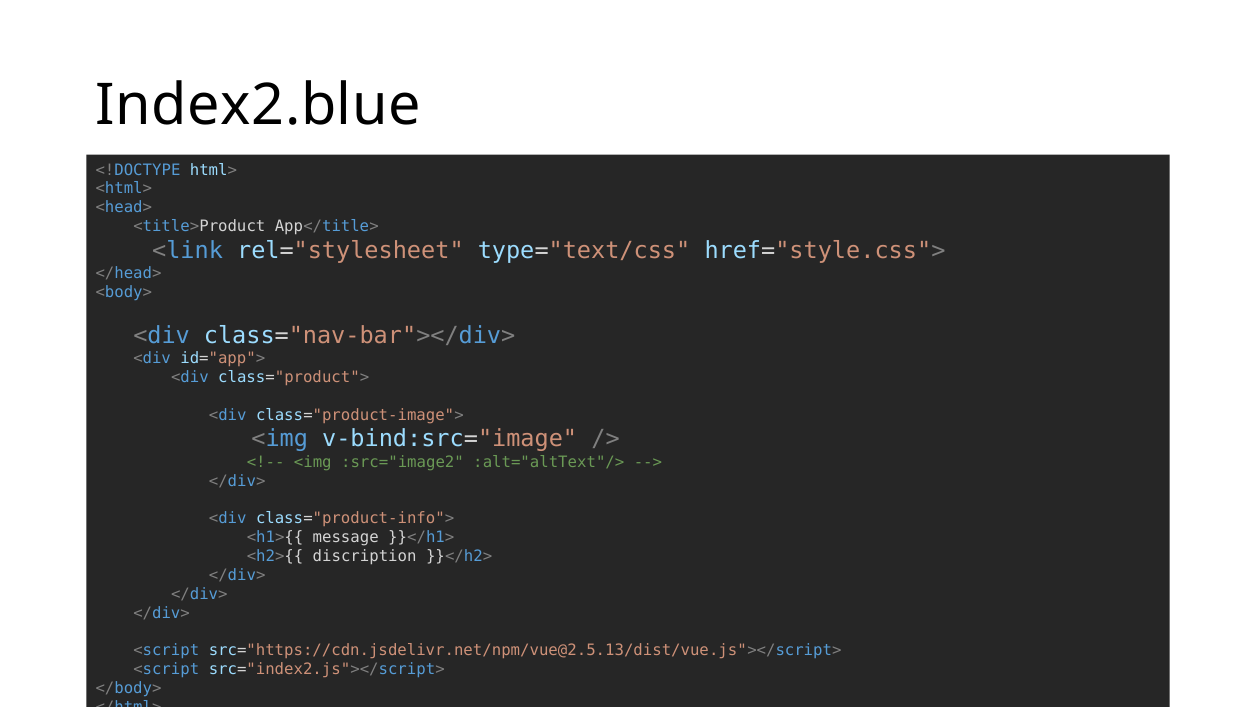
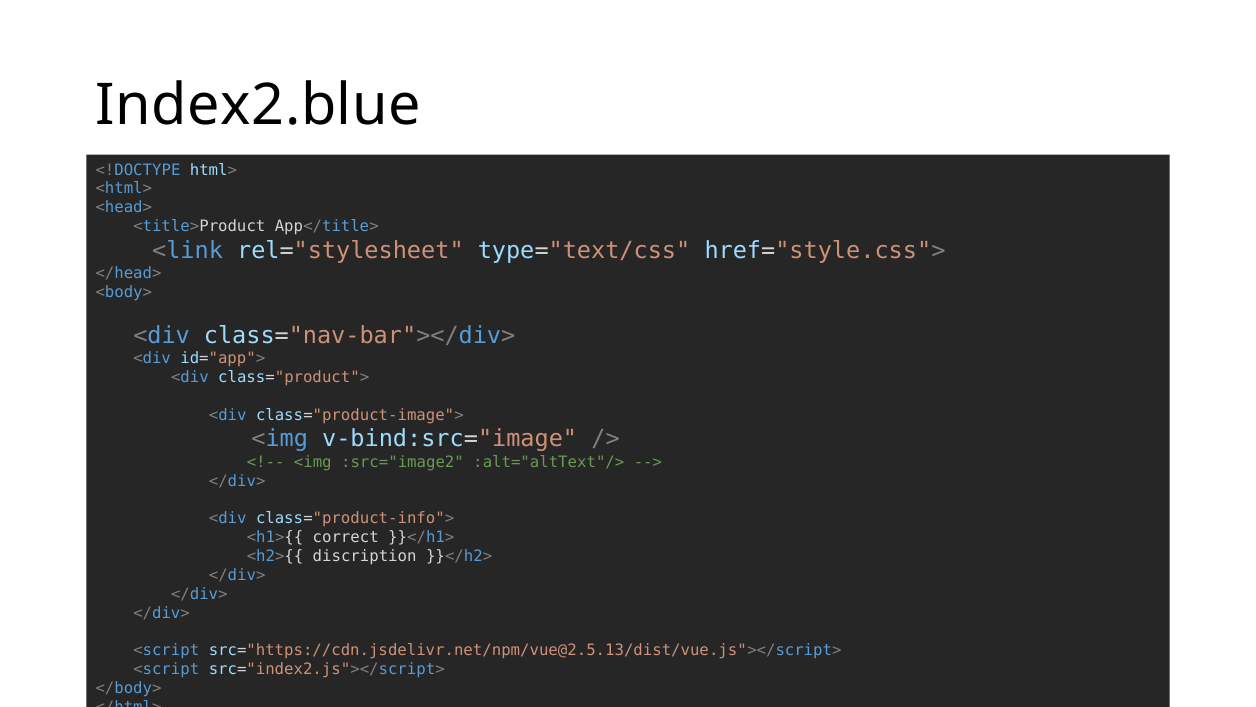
message: message -> correct
